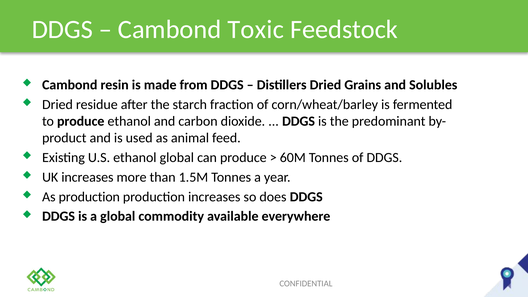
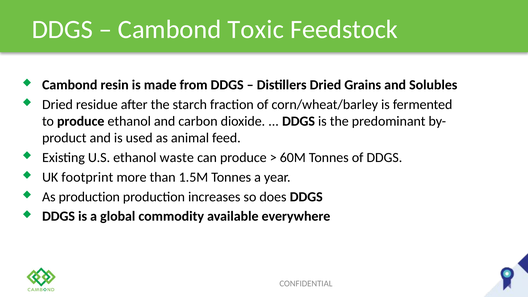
ethanol global: global -> waste
UK increases: increases -> footprint
